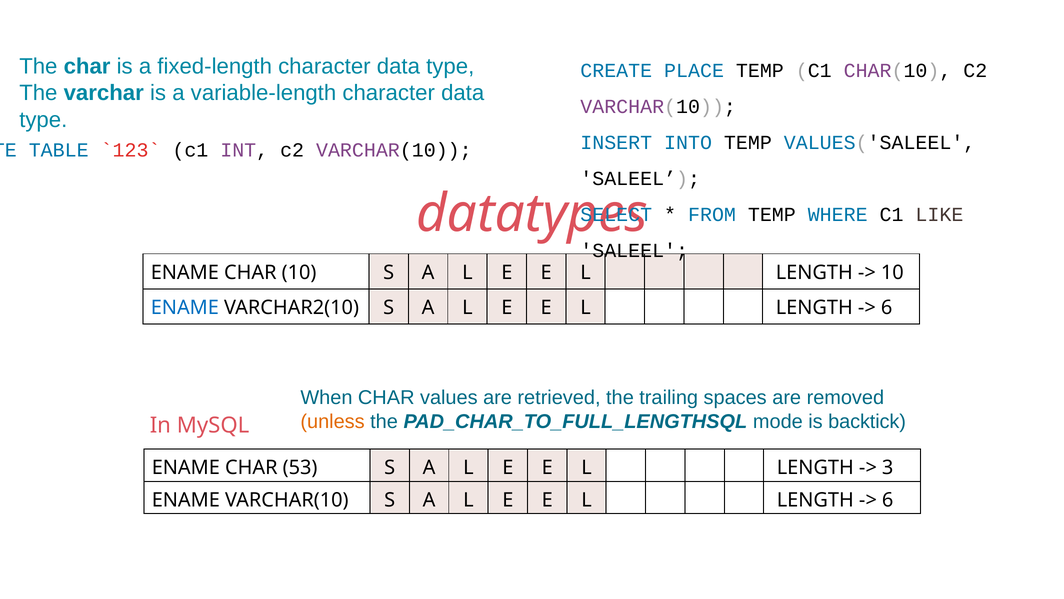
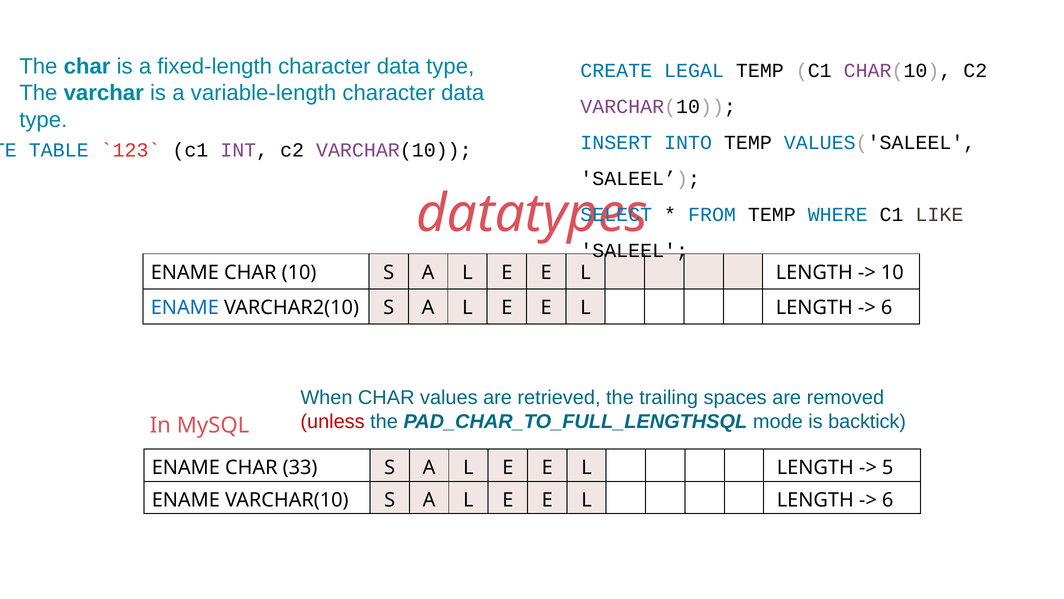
PLACE: PLACE -> LEGAL
unless colour: orange -> red
53: 53 -> 33
3: 3 -> 5
